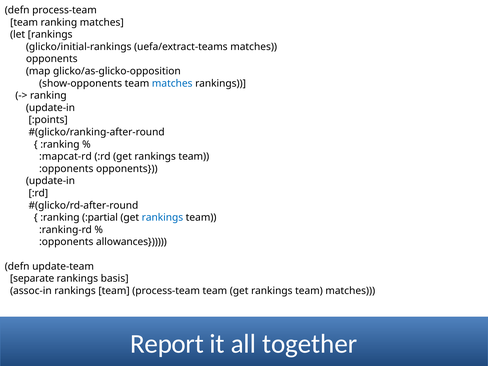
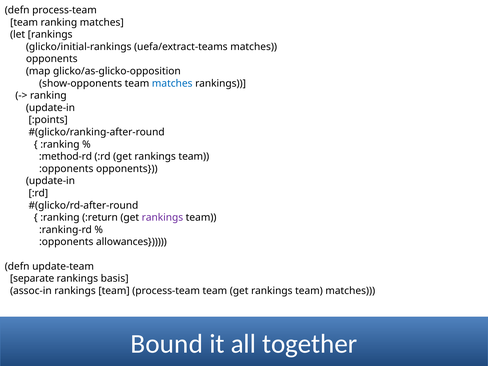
:mapcat-rd: :mapcat-rd -> :method-rd
:partial: :partial -> :return
rankings at (162, 218) colour: blue -> purple
Report: Report -> Bound
